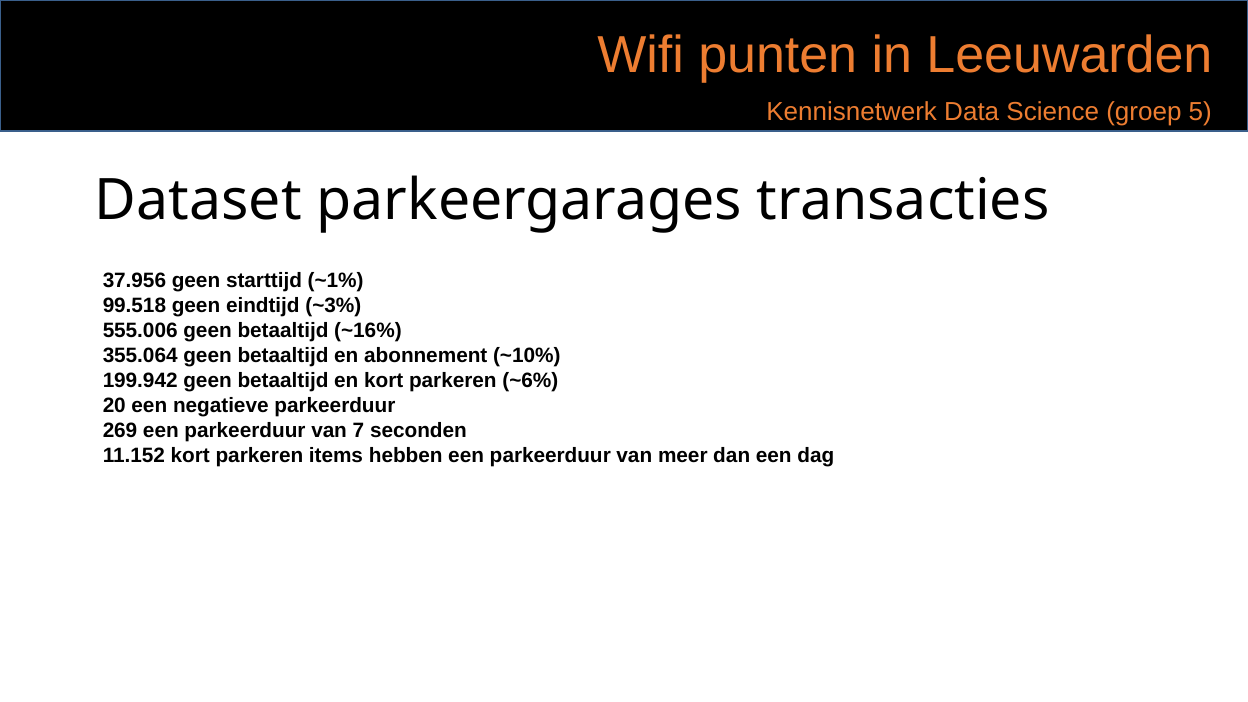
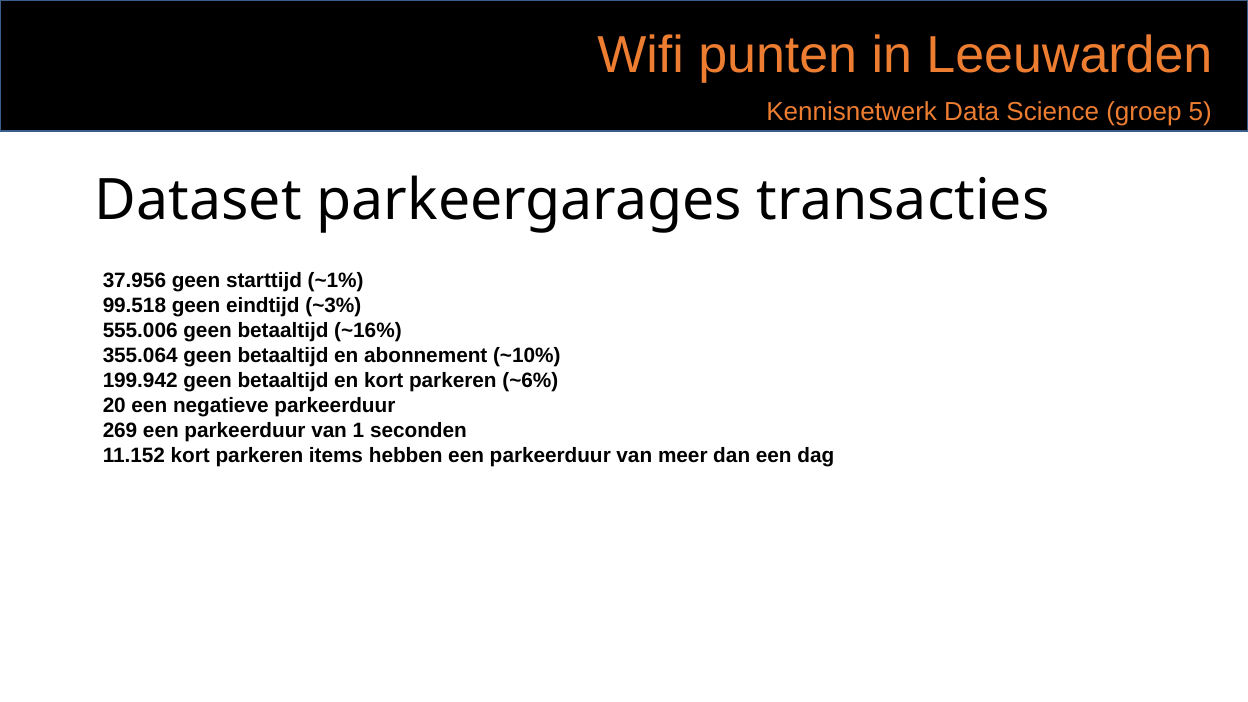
7: 7 -> 1
